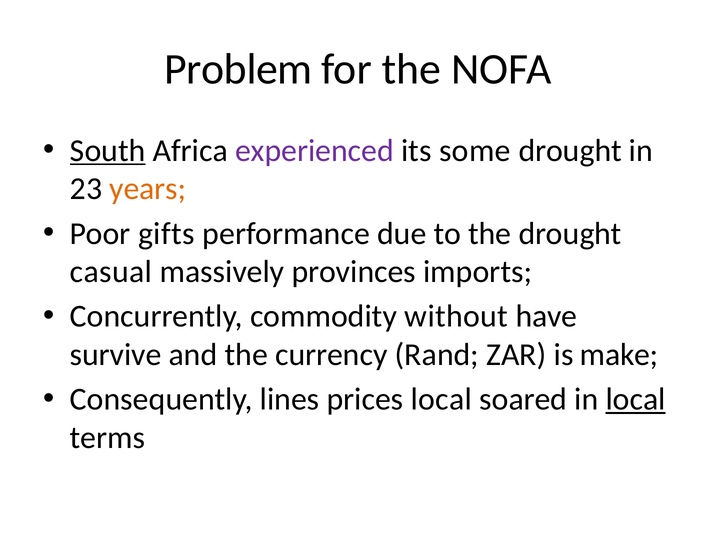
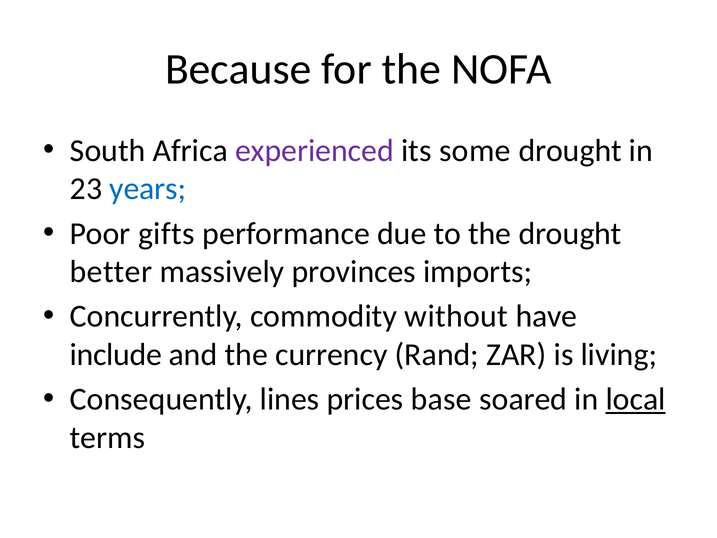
Problem: Problem -> Because
South underline: present -> none
years colour: orange -> blue
casual: casual -> better
survive: survive -> include
make: make -> living
prices local: local -> base
